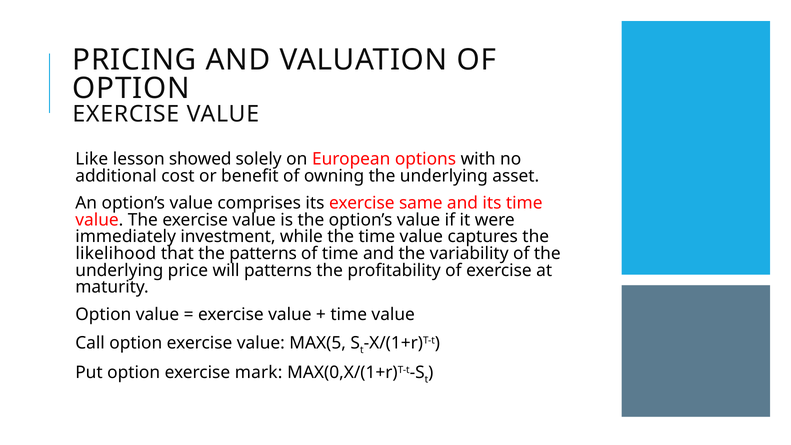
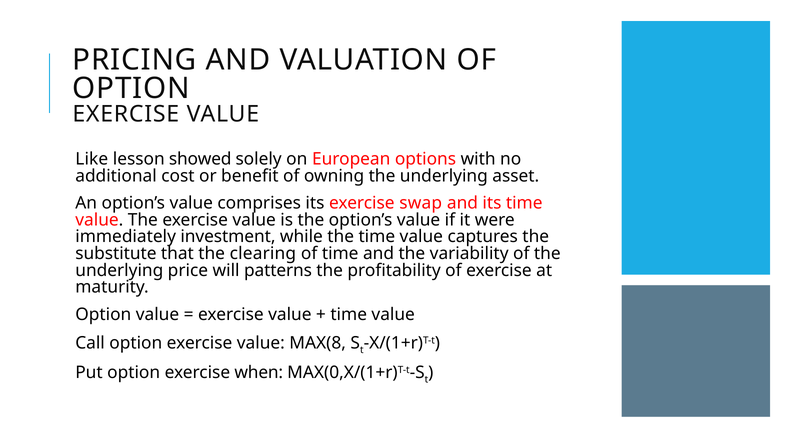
same: same -> swap
likelihood: likelihood -> substitute
the patterns: patterns -> clearing
MAX(5: MAX(5 -> MAX(8
mark: mark -> when
